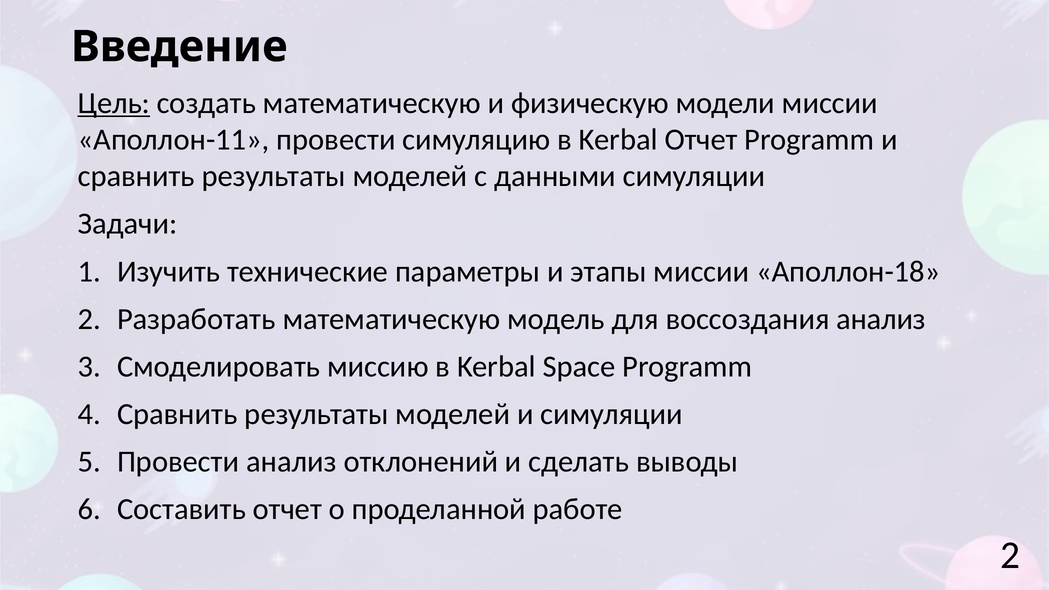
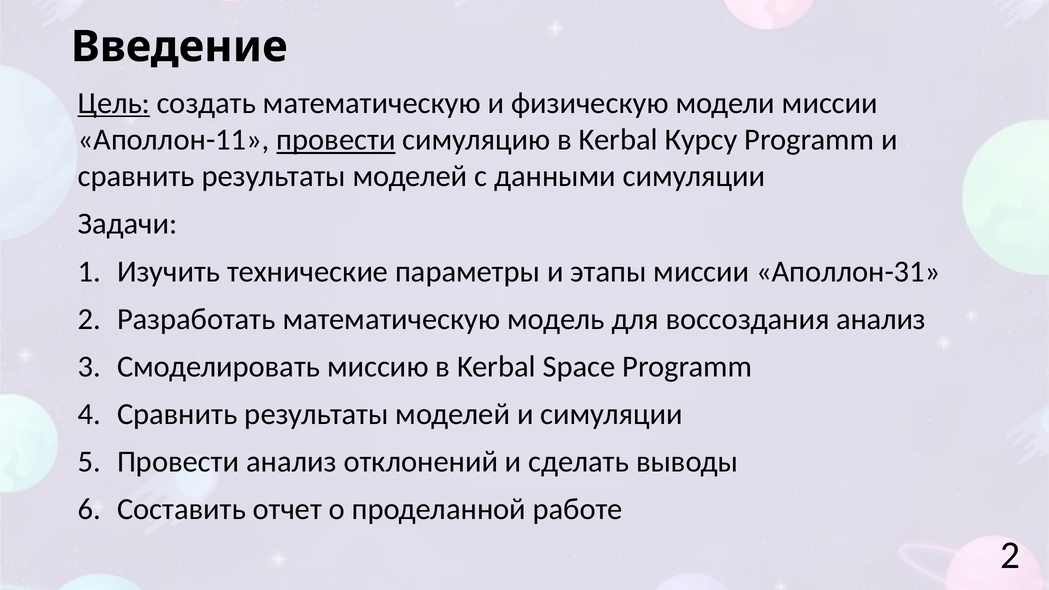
провести at (336, 140) underline: none -> present
Kerbal Отчет: Отчет -> Курсу
Аполлон-18: Аполлон-18 -> Аполлон-31
